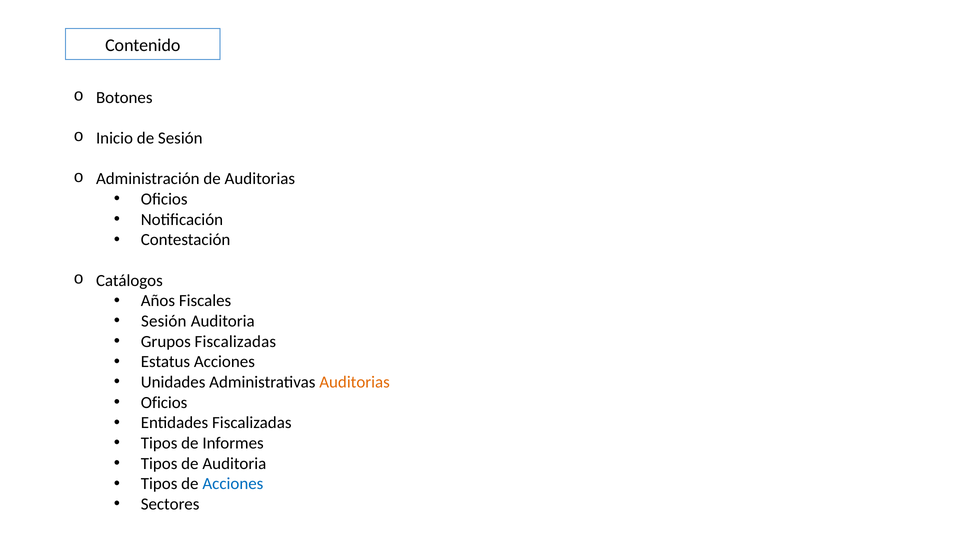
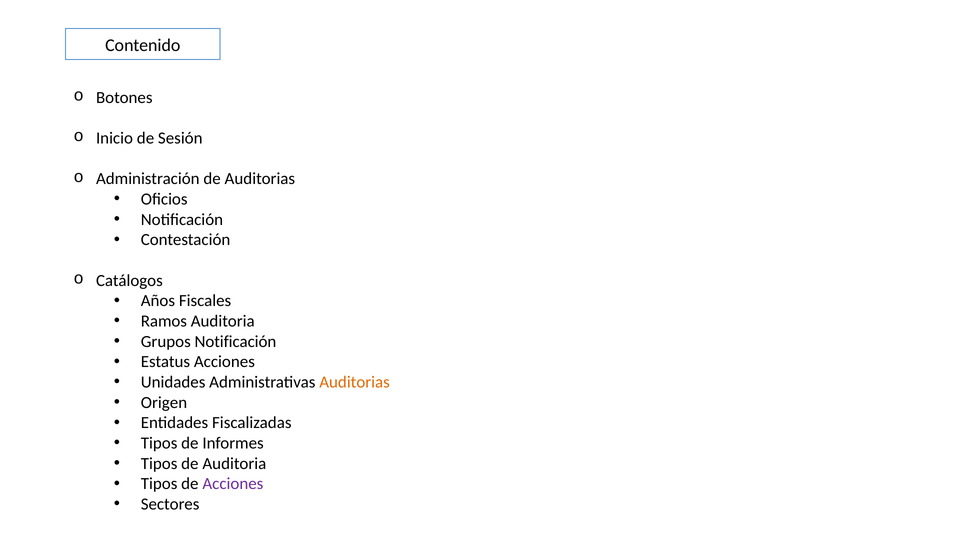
Sesión at (164, 321): Sesión -> Ramos
Grupos Fiscalizadas: Fiscalizadas -> Notificación
Oficios at (164, 402): Oficios -> Origen
Acciones at (233, 484) colour: blue -> purple
